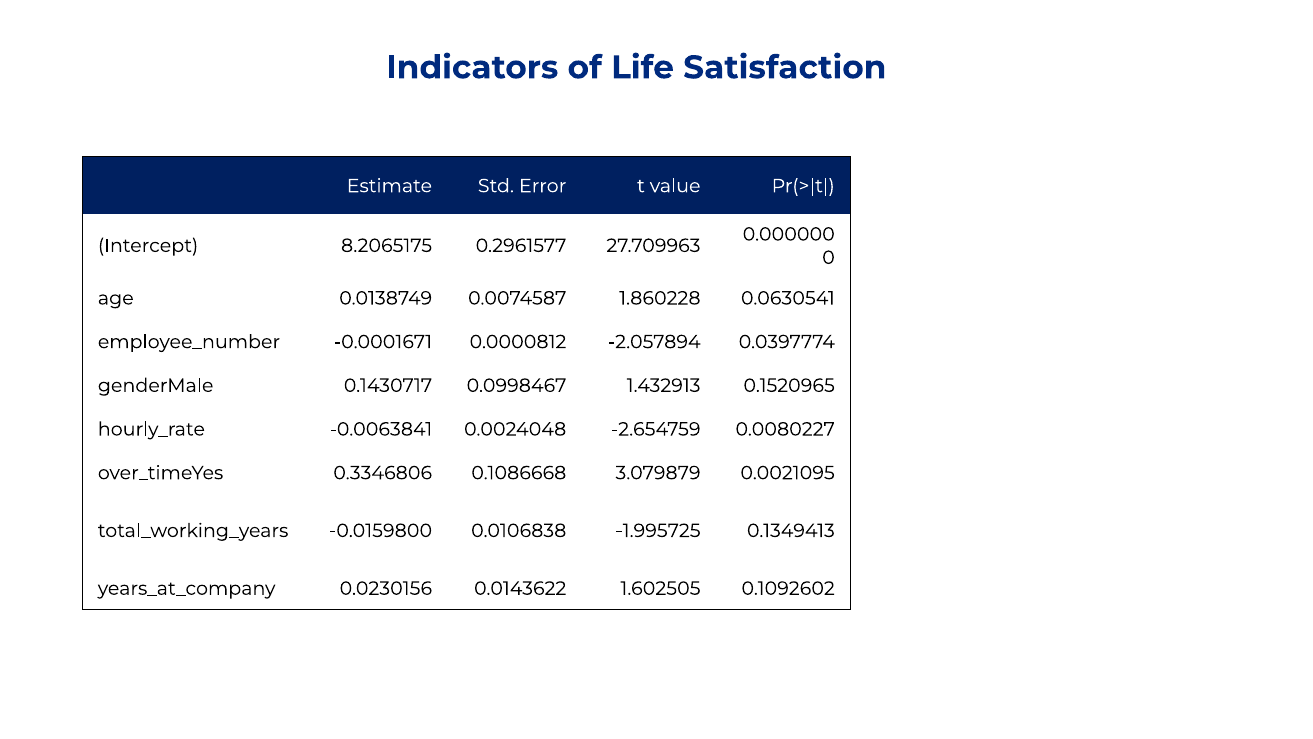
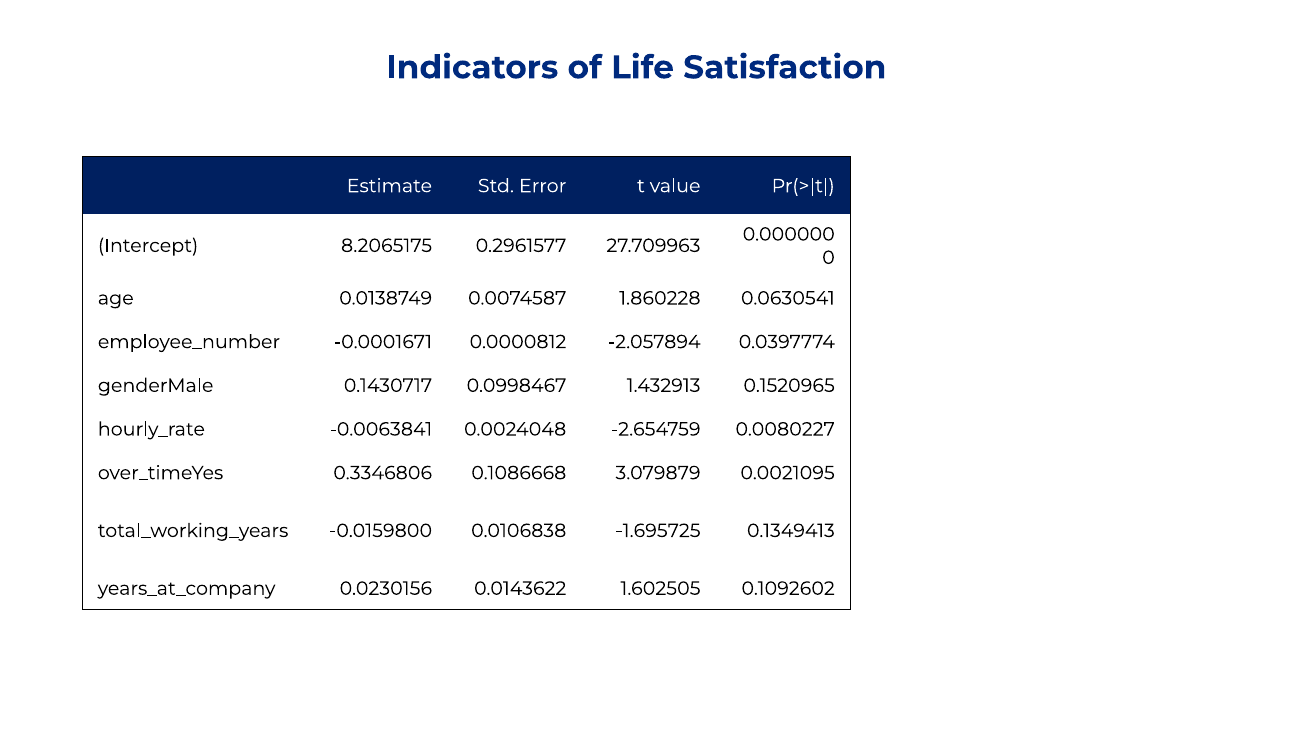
-1.995725: -1.995725 -> -1.695725
